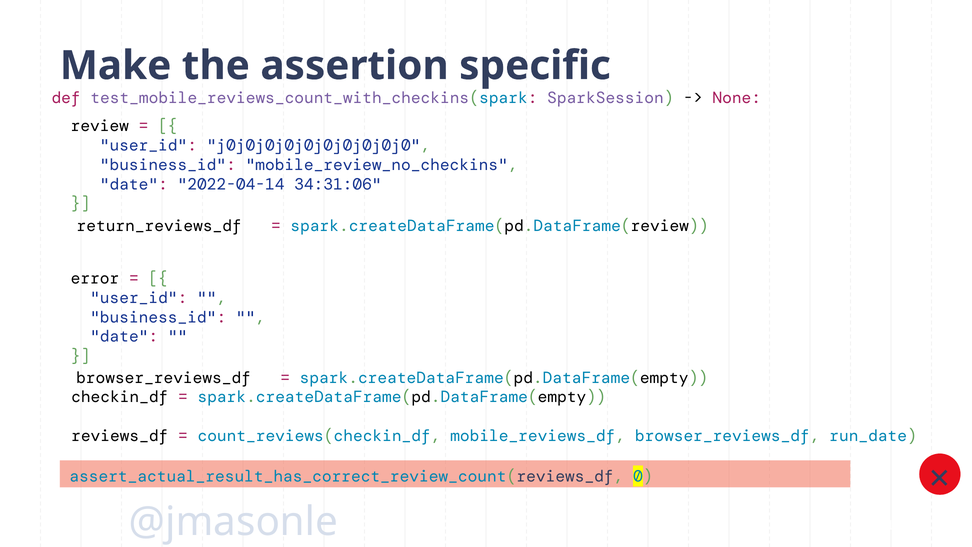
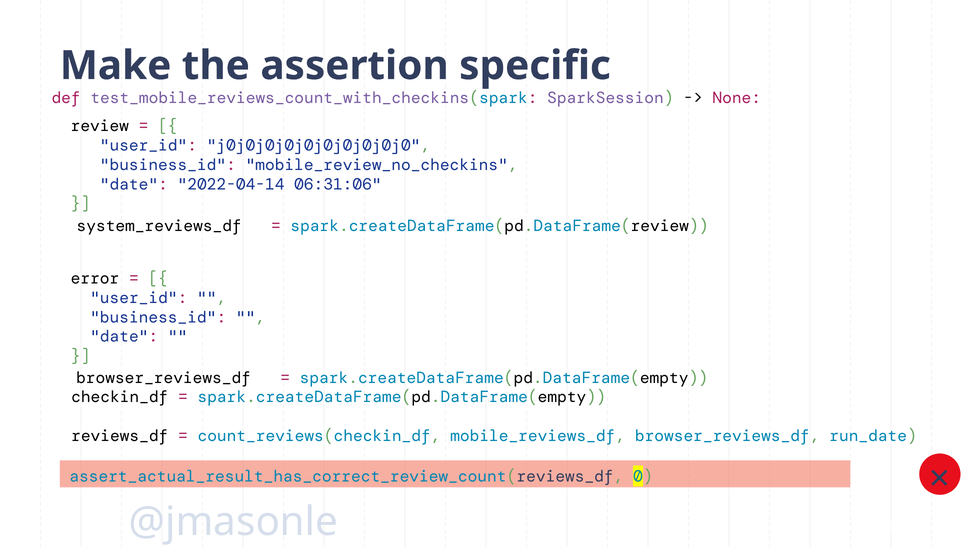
34:31:06: 34:31:06 -> 06:31:06
return_reviews_df: return_reviews_df -> system_reviews_df
